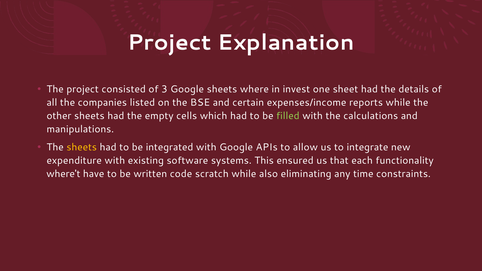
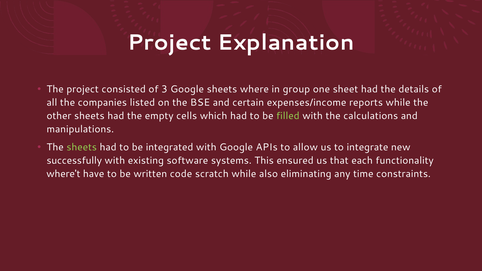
invest: invest -> group
sheets at (82, 147) colour: yellow -> light green
expenditure: expenditure -> successfully
